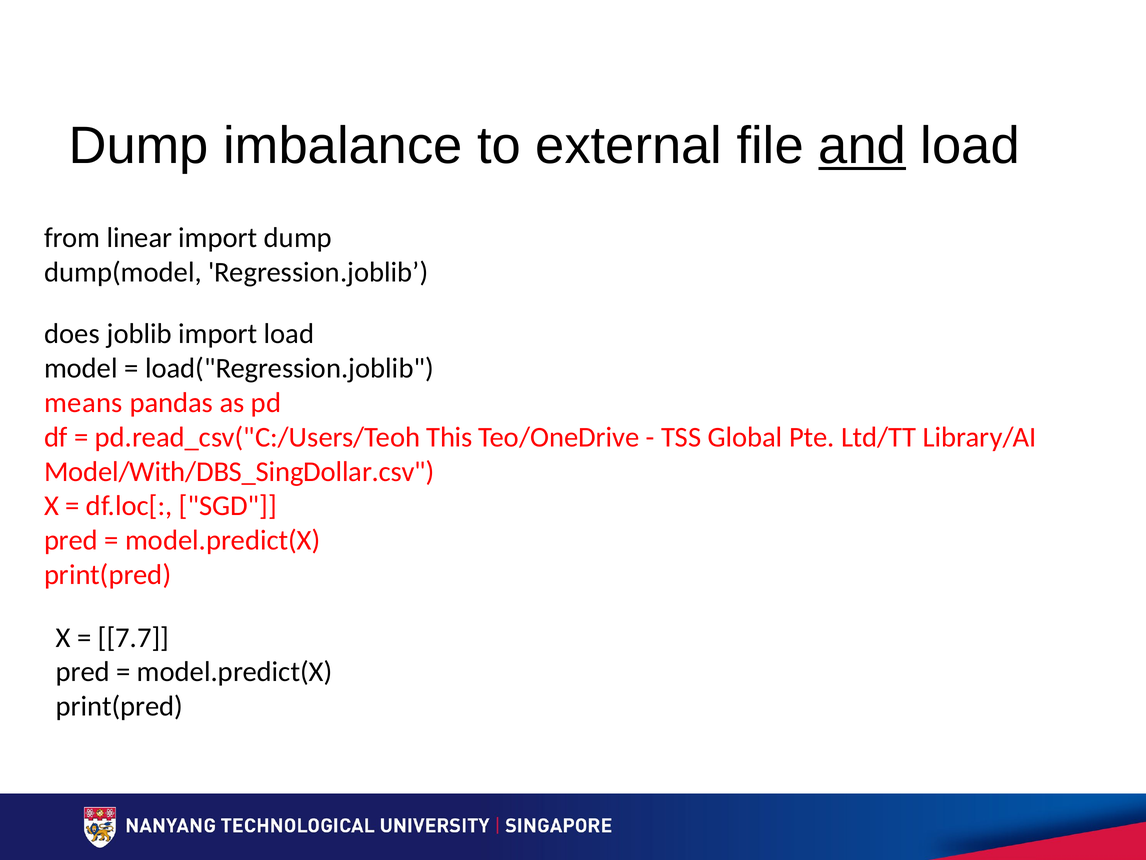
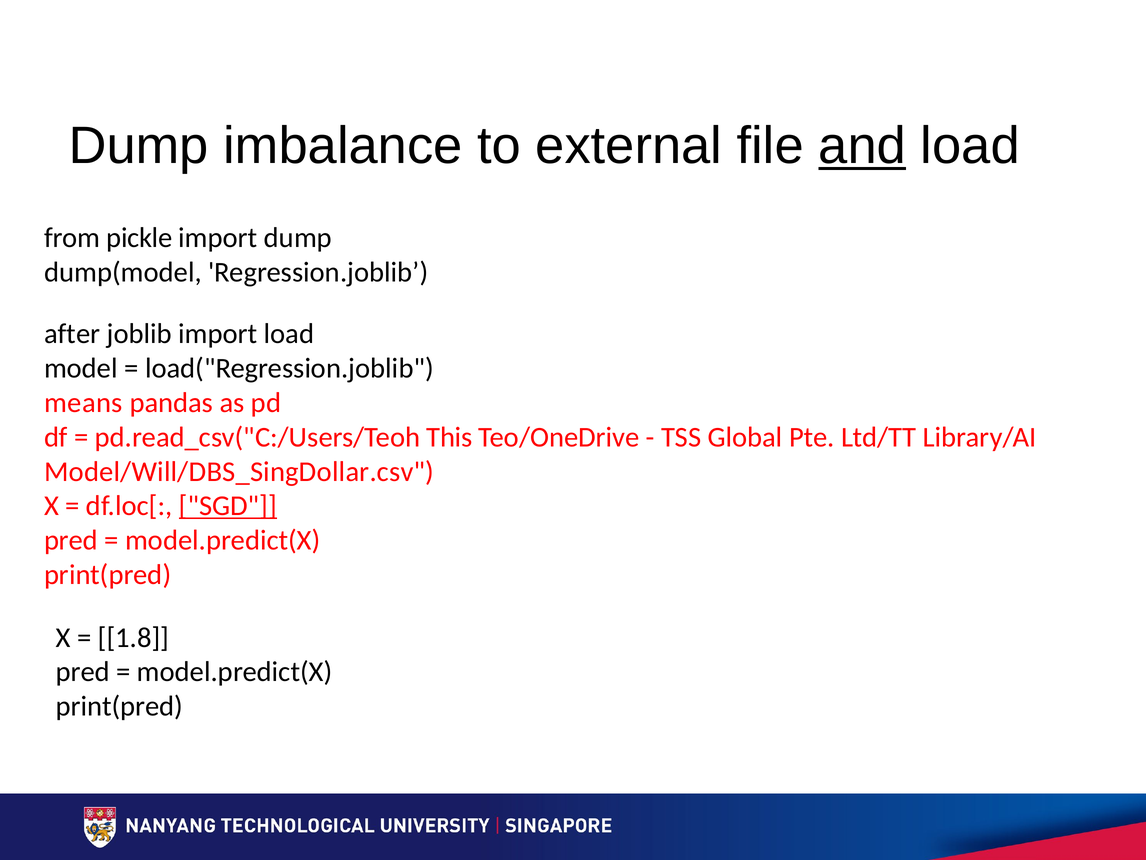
linear: linear -> pickle
does: does -> after
Model/With/DBS_SingDollar.csv: Model/With/DBS_SingDollar.csv -> Model/Will/DBS_SingDollar.csv
SGD underline: none -> present
7.7: 7.7 -> 1.8
